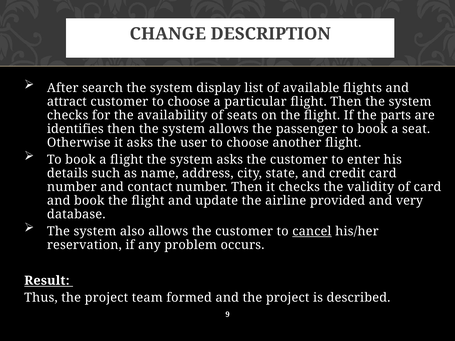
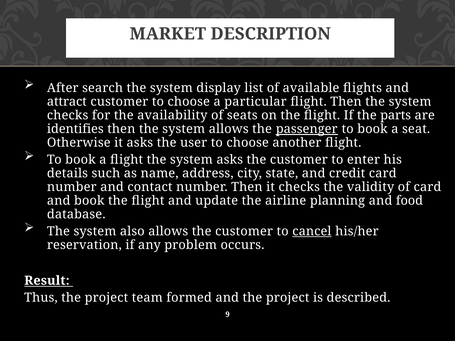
CHANGE: CHANGE -> MARKET
passenger underline: none -> present
provided: provided -> planning
very: very -> food
